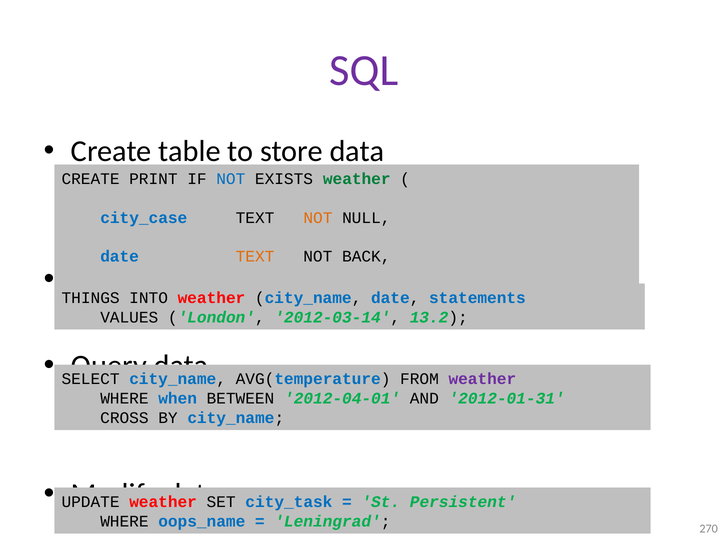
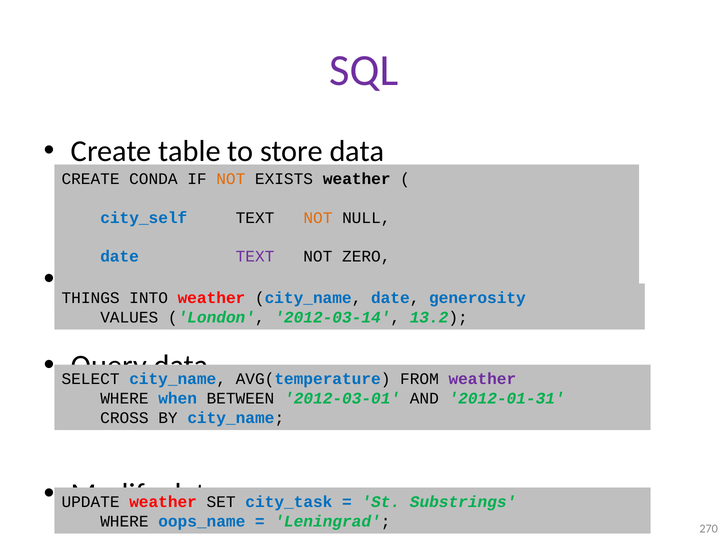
PRINT: PRINT -> CONDA
NOT at (231, 179) colour: blue -> orange
weather at (357, 179) colour: green -> black
city_case: city_case -> city_self
TEXT at (255, 257) colour: orange -> purple
BACK: BACK -> ZERO
statements: statements -> generosity
2012-04-01: 2012-04-01 -> 2012-03-01
Persistent: Persistent -> Substrings
